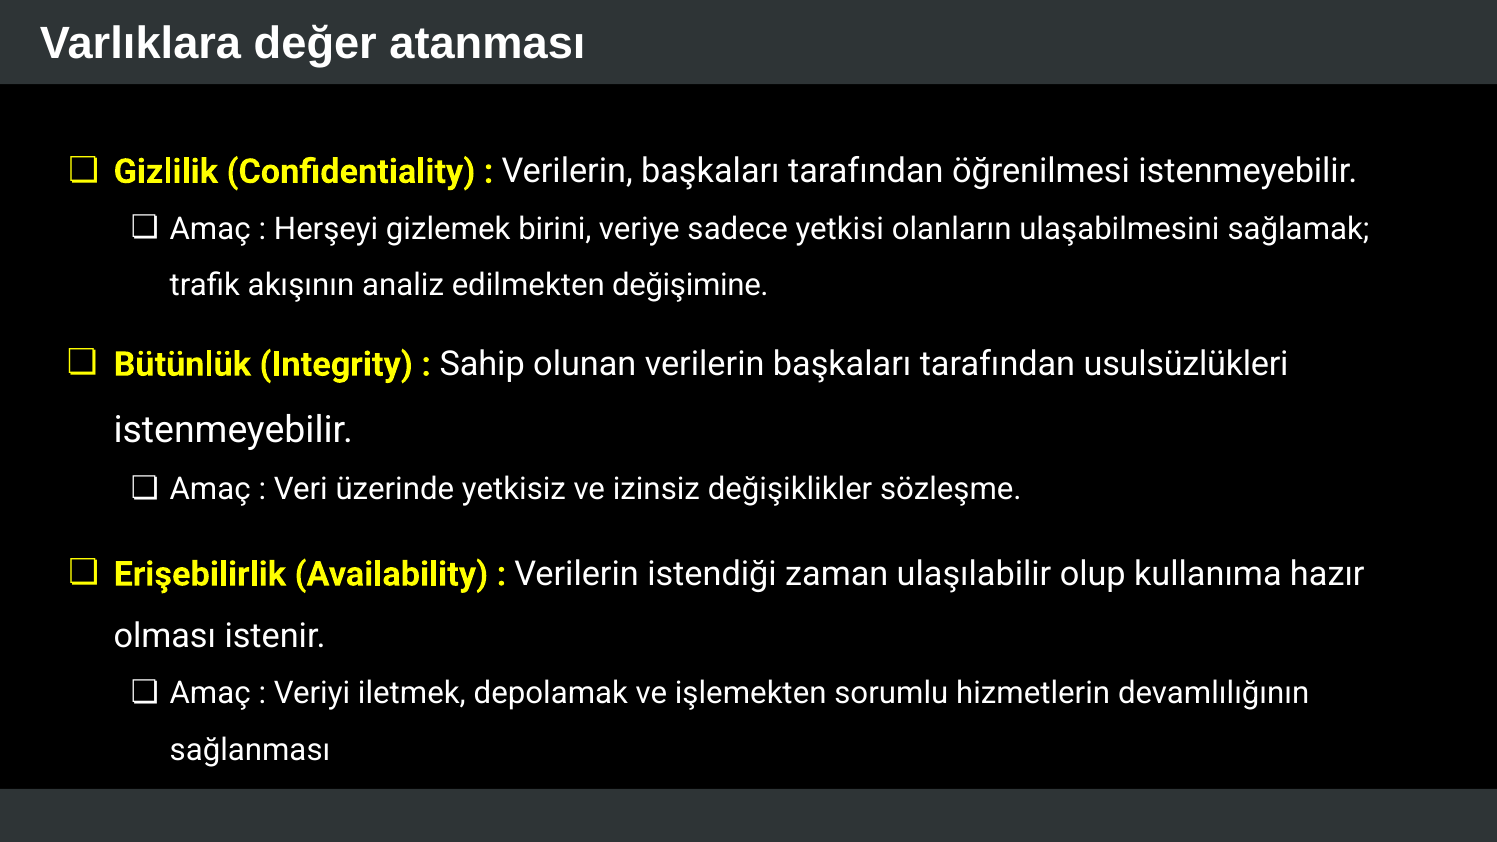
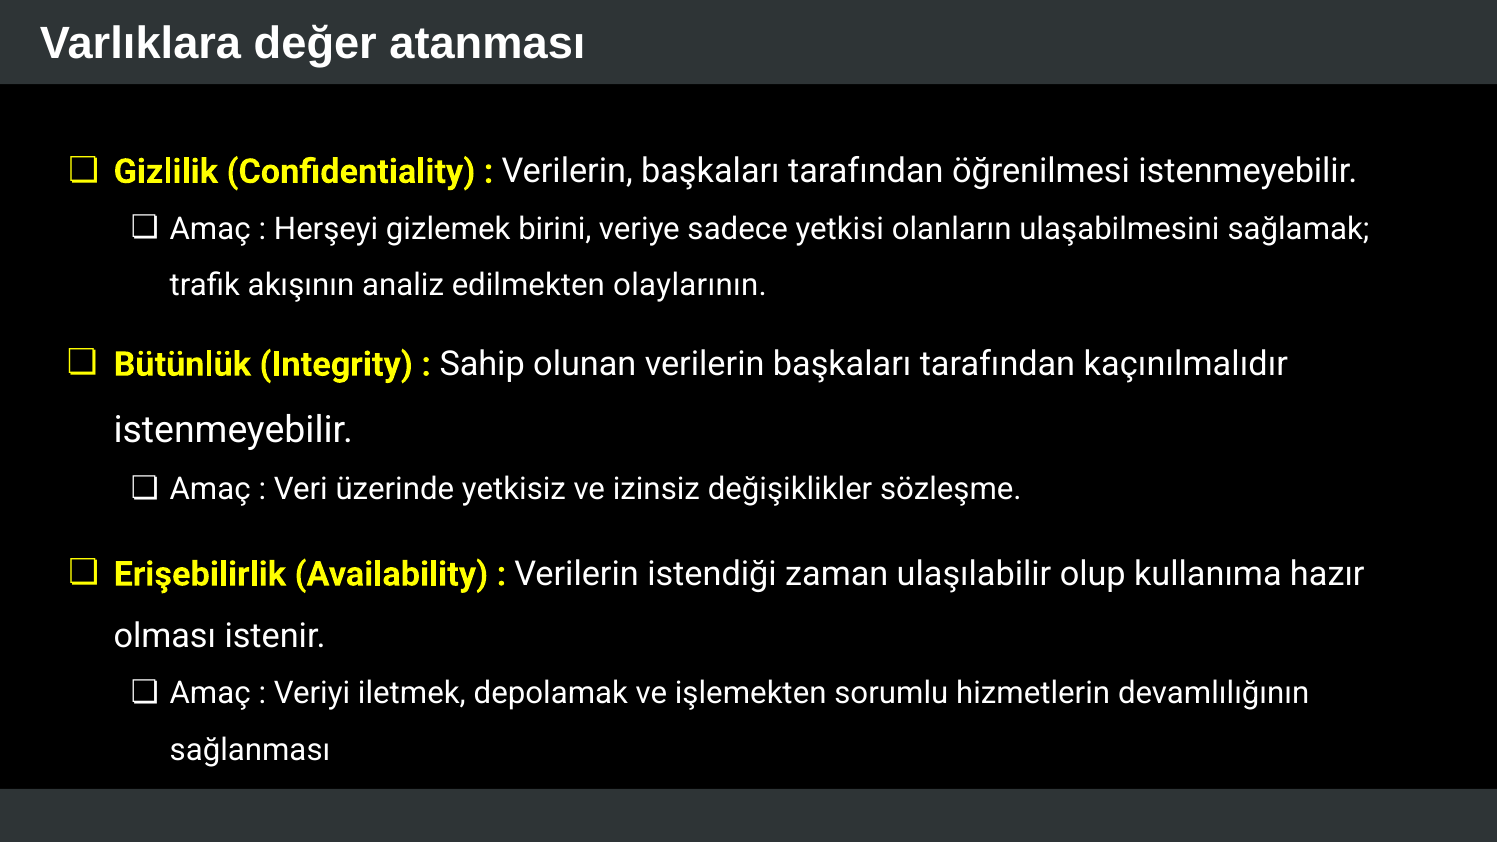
değişimine: değişimine -> olaylarının
usulsüzlükleri: usulsüzlükleri -> kaçınılmalıdır
